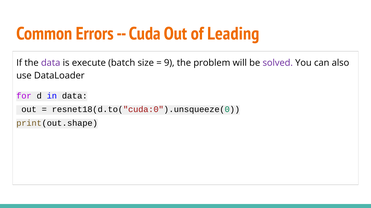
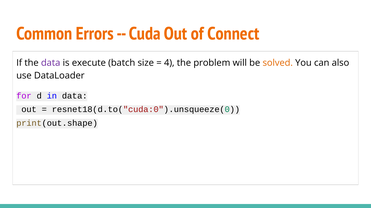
Leading: Leading -> Connect
9: 9 -> 4
solved colour: purple -> orange
